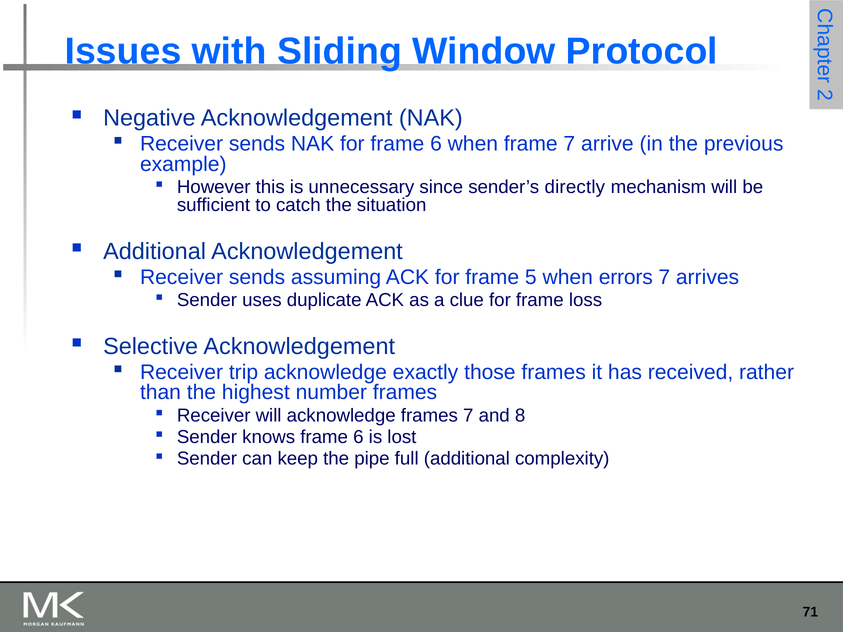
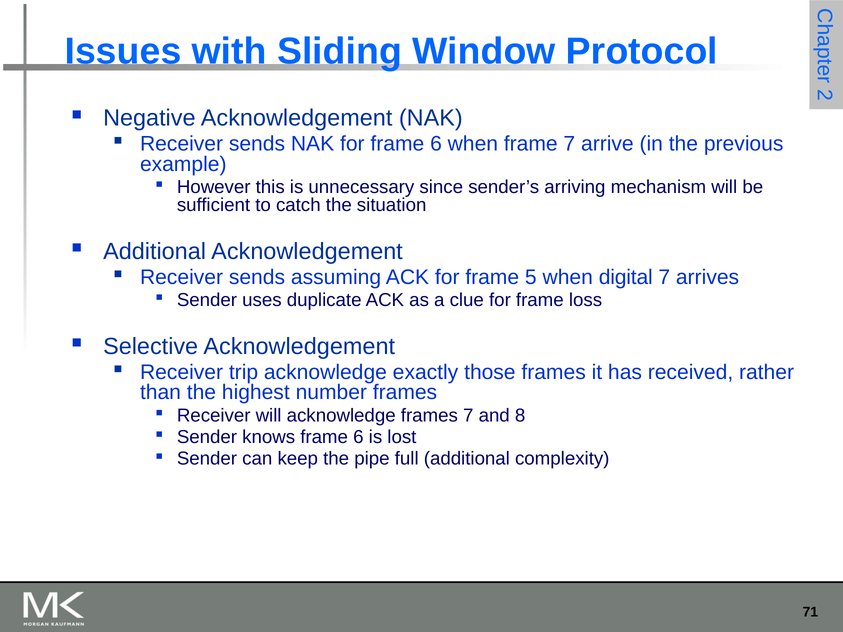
directly: directly -> arriving
errors: errors -> digital
